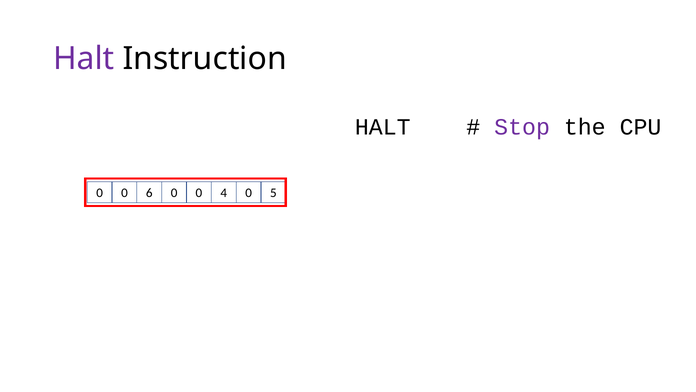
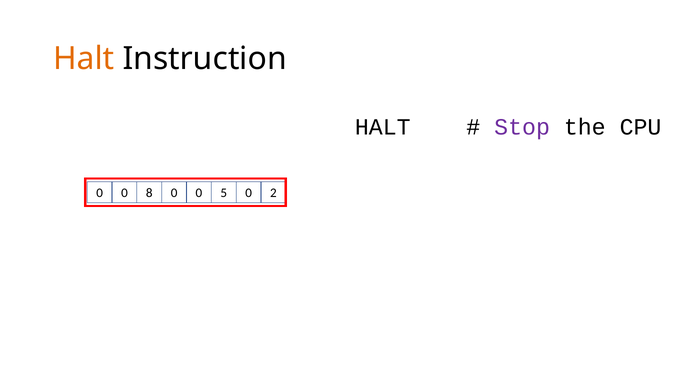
Halt at (84, 58) colour: purple -> orange
6: 6 -> 8
4: 4 -> 5
5: 5 -> 2
